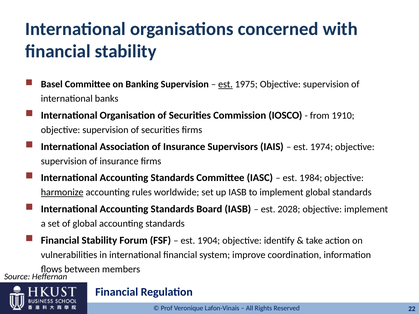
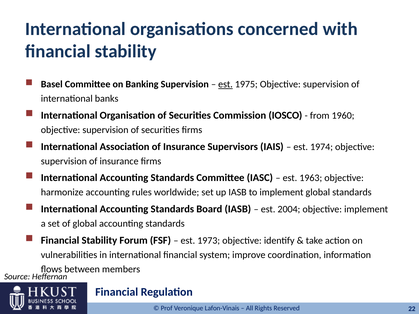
1910: 1910 -> 1960
1984: 1984 -> 1963
harmonize underline: present -> none
2028: 2028 -> 2004
1904: 1904 -> 1973
